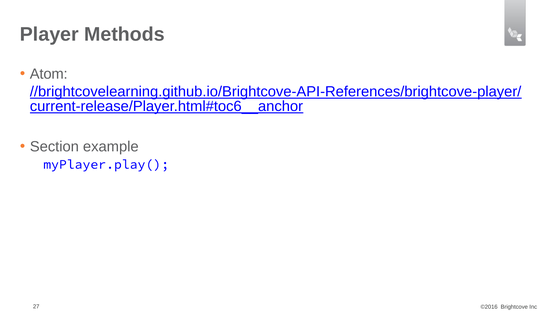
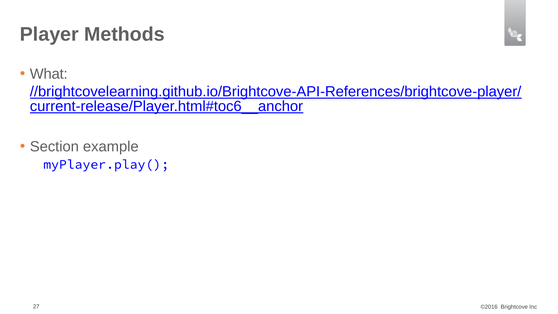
Atom: Atom -> What
